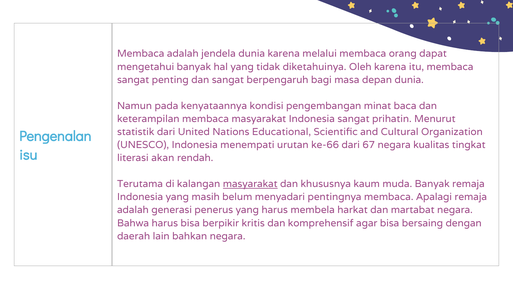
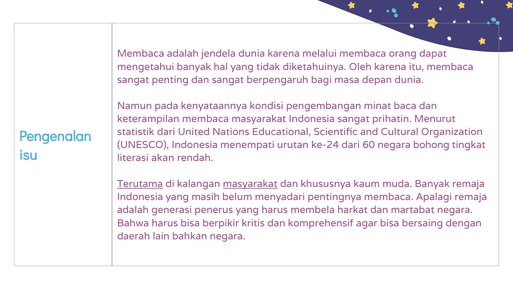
ke-66: ke-66 -> ke-24
67: 67 -> 60
kualitas: kualitas -> bohong
Terutama underline: none -> present
